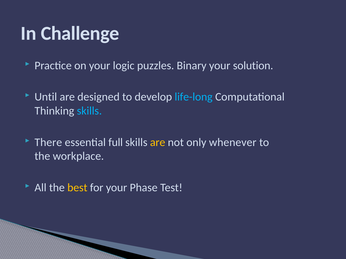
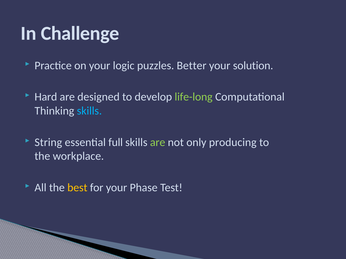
Binary: Binary -> Better
Until: Until -> Hard
life-long colour: light blue -> light green
There: There -> String
are at (158, 142) colour: yellow -> light green
whenever: whenever -> producing
